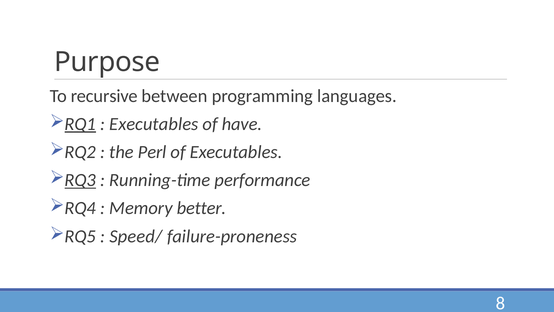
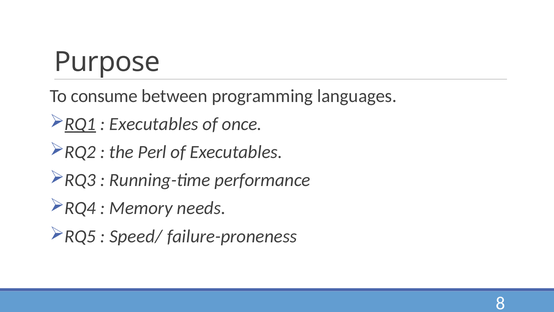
recursive: recursive -> consume
have: have -> once
RQ3 underline: present -> none
better: better -> needs
